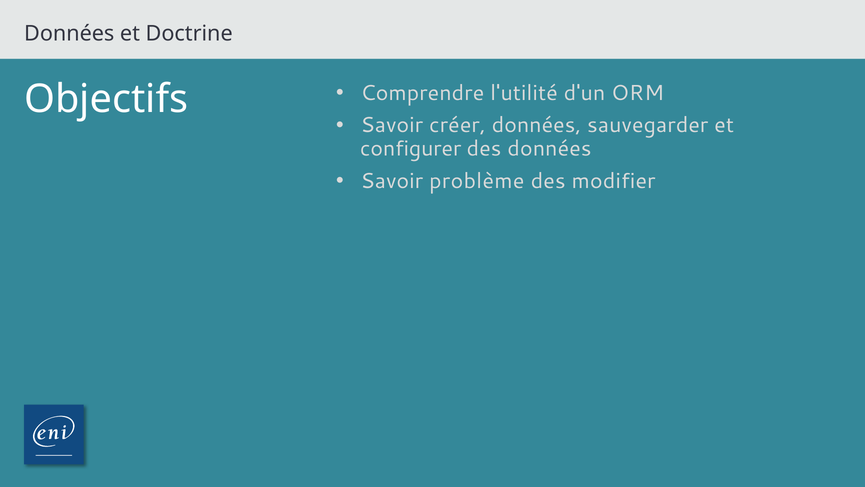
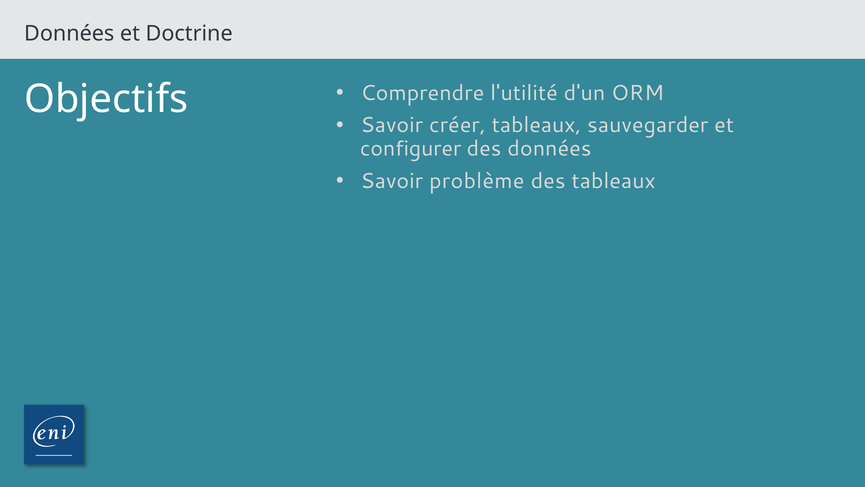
créer données: données -> tableaux
des modifier: modifier -> tableaux
